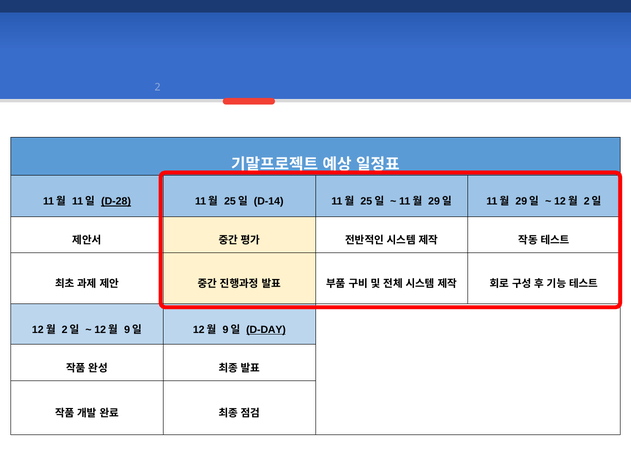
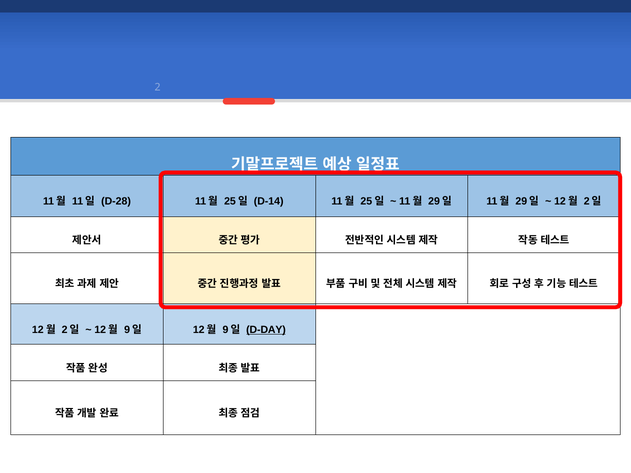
D-28 underline: present -> none
